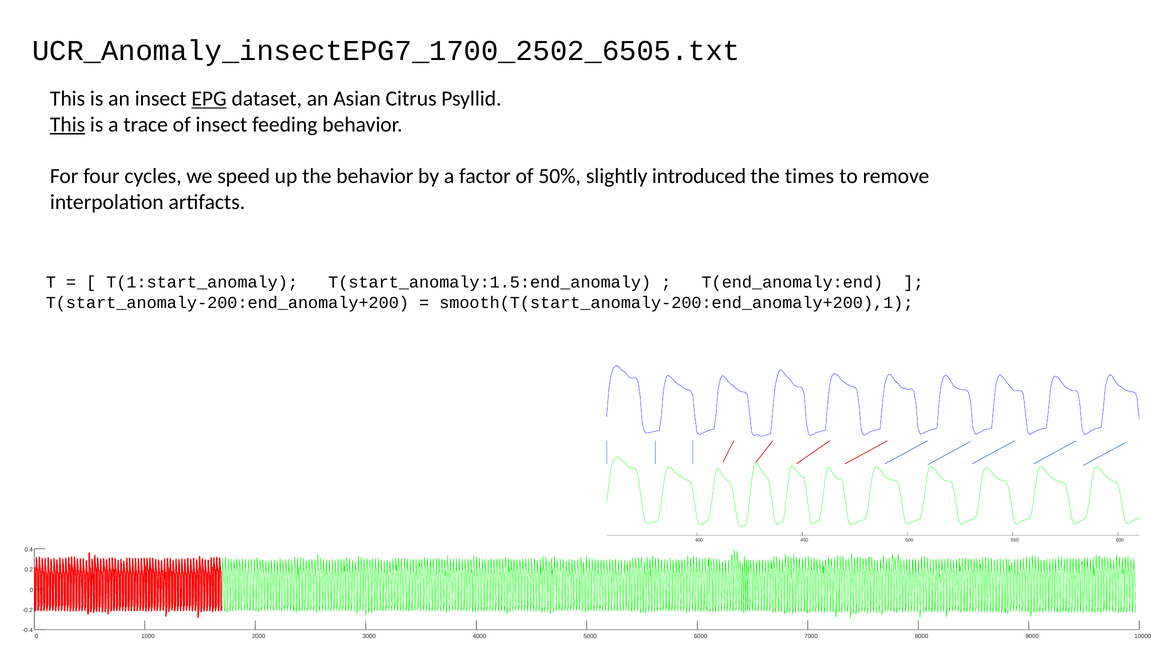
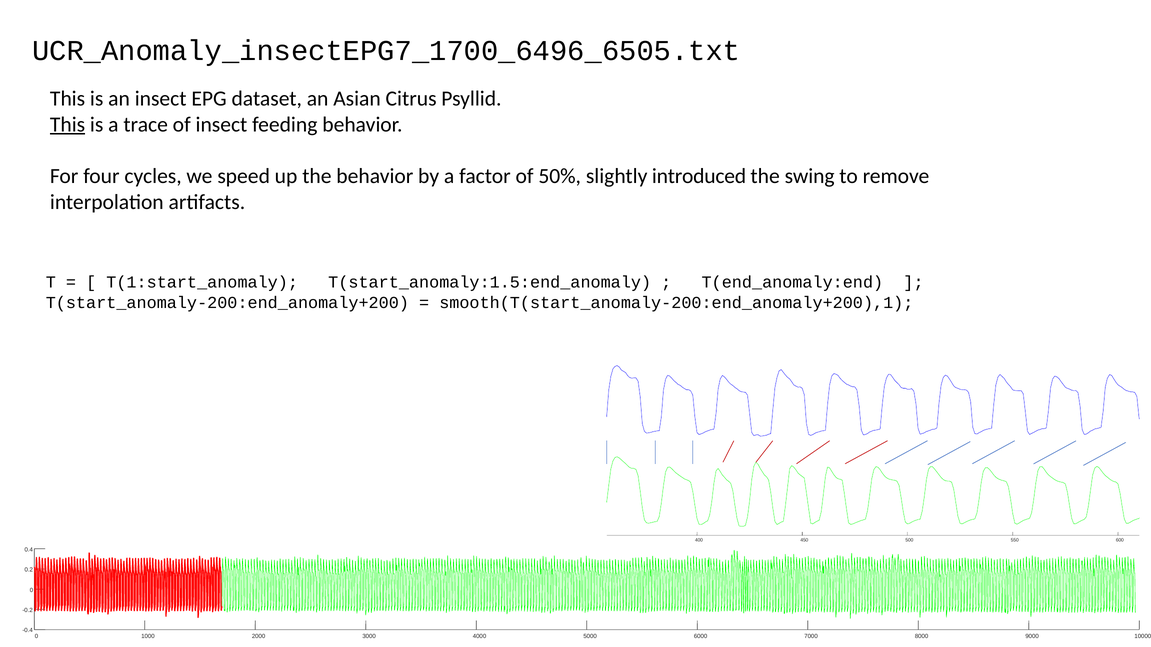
UCR_Anomaly_insectEPG7_1700_2502_6505.txt: UCR_Anomaly_insectEPG7_1700_2502_6505.txt -> UCR_Anomaly_insectEPG7_1700_6496_6505.txt
EPG underline: present -> none
times: times -> swing
